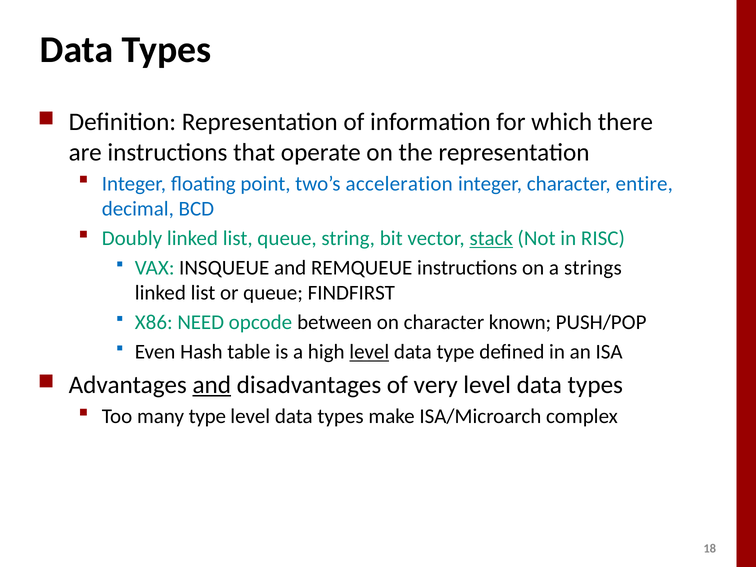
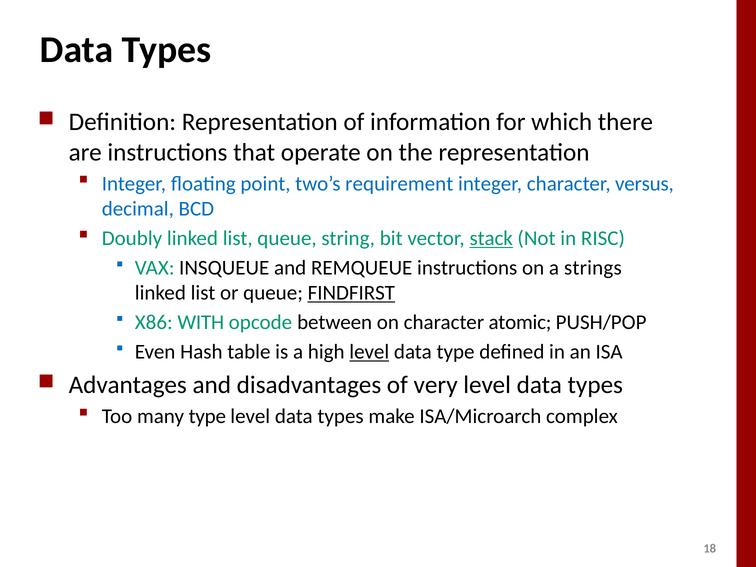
acceleration: acceleration -> requirement
entire: entire -> versus
FINDFIRST underline: none -> present
NEED: NEED -> WITH
known: known -> atomic
and at (212, 385) underline: present -> none
